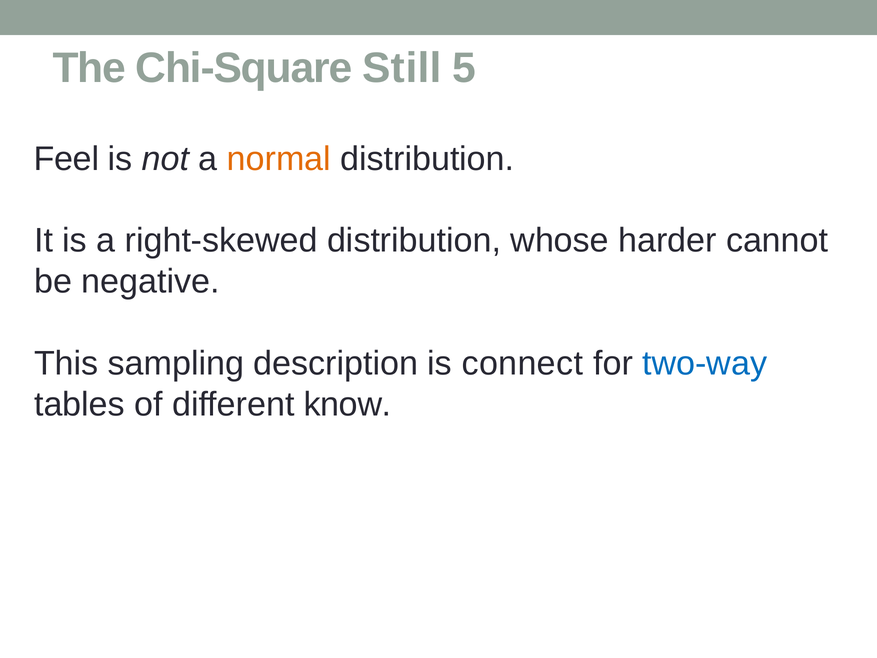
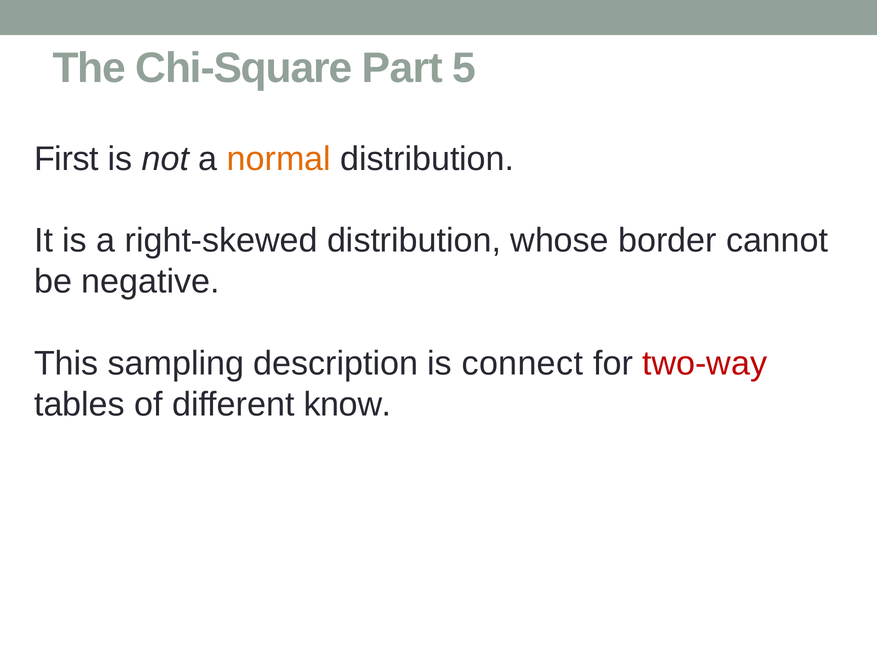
Still: Still -> Part
Feel: Feel -> First
harder: harder -> border
two-way colour: blue -> red
